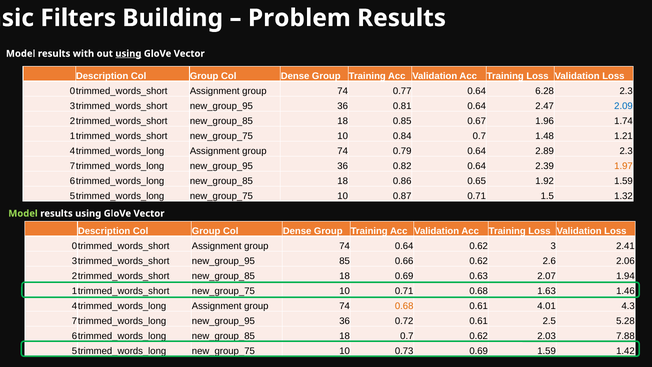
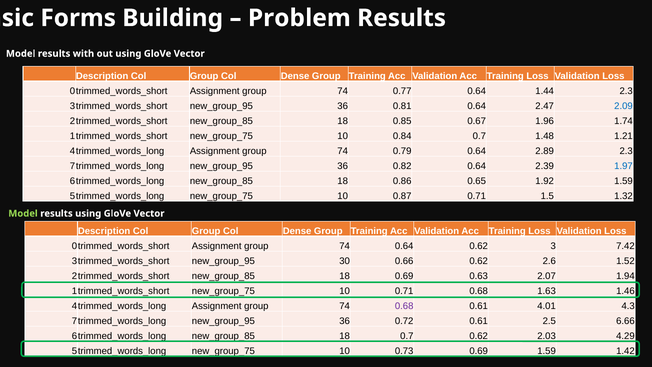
Filters: Filters -> Forms
using at (128, 54) underline: present -> none
6.28: 6.28 -> 1.44
1.97 colour: orange -> blue
2.41: 2.41 -> 7.42
85: 85 -> 30
2.06: 2.06 -> 1.52
0.68 at (404, 306) colour: orange -> purple
5.28: 5.28 -> 6.66
7.88: 7.88 -> 4.29
